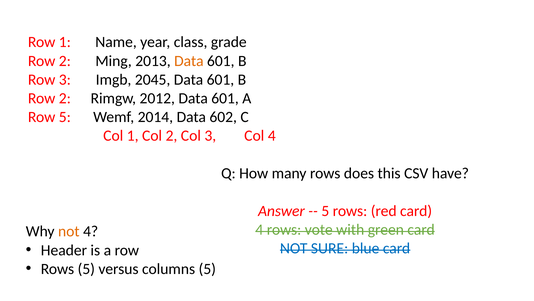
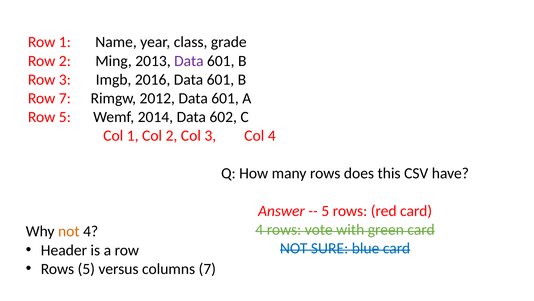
Data at (189, 61) colour: orange -> purple
2045: 2045 -> 2016
2 at (65, 98): 2 -> 7
columns 5: 5 -> 7
